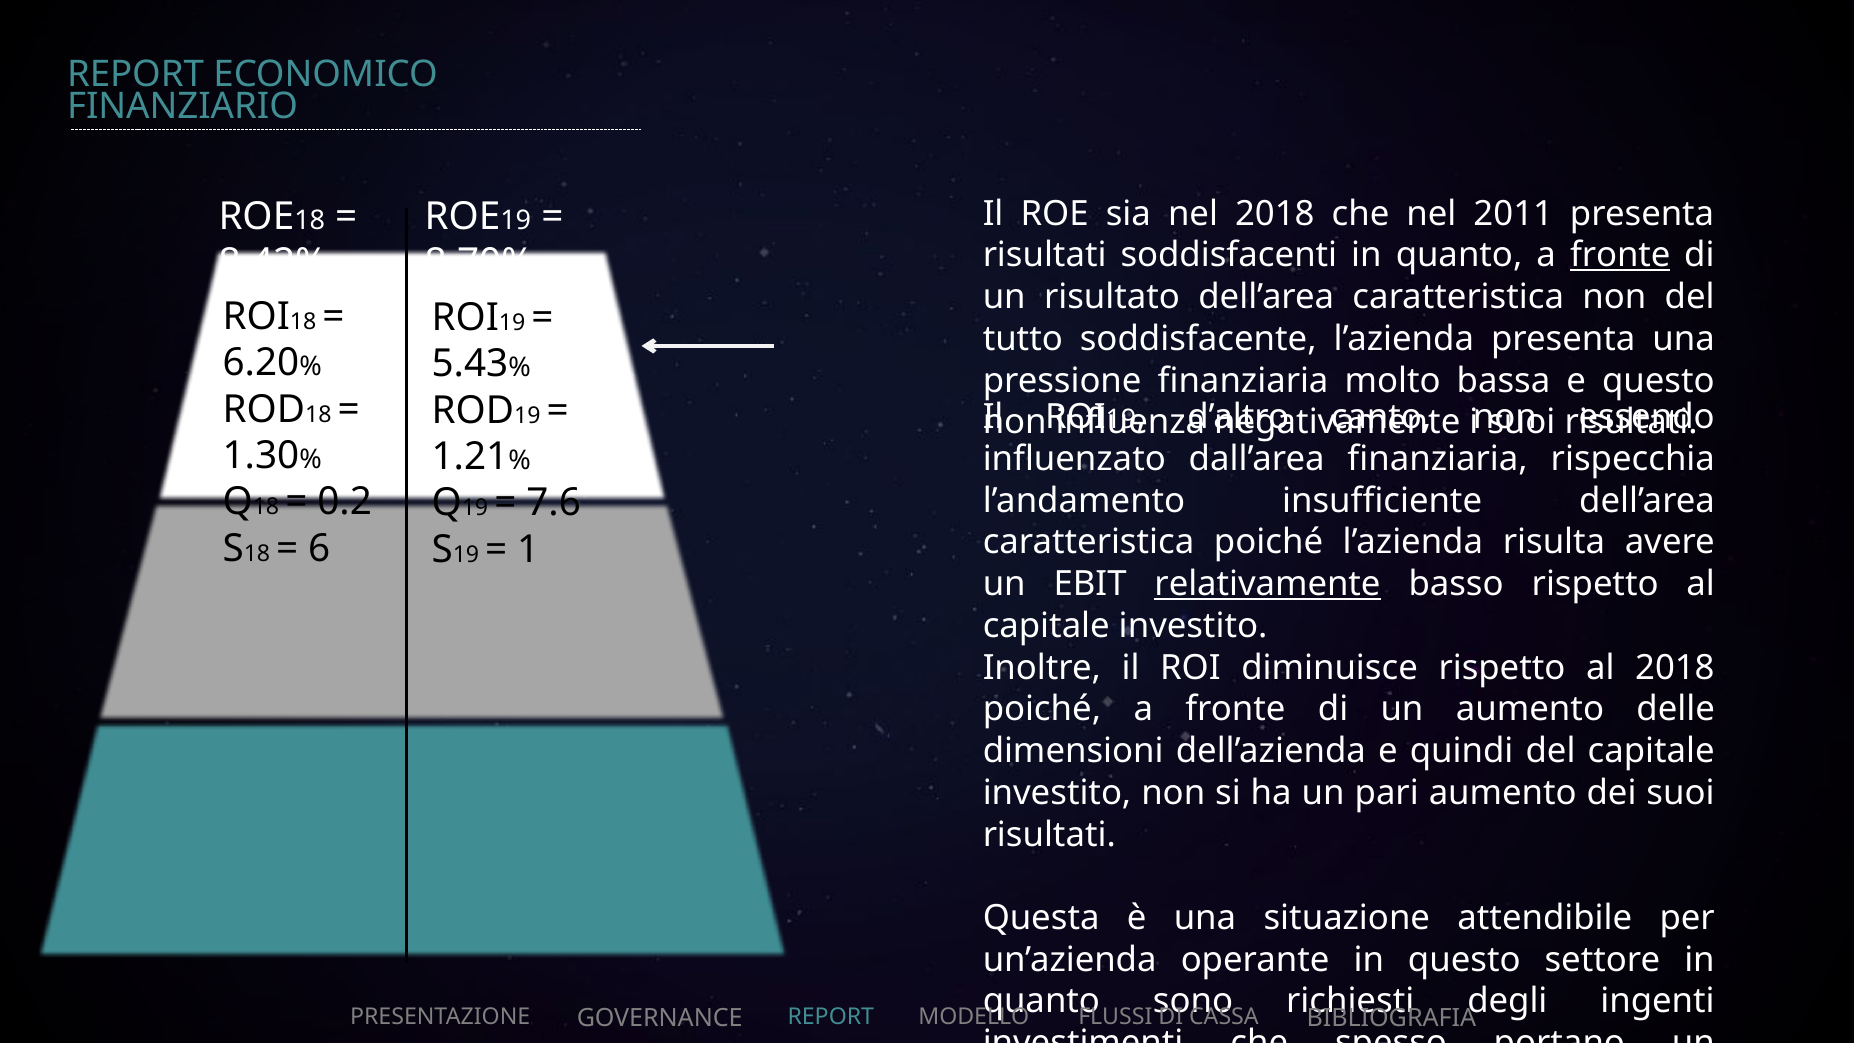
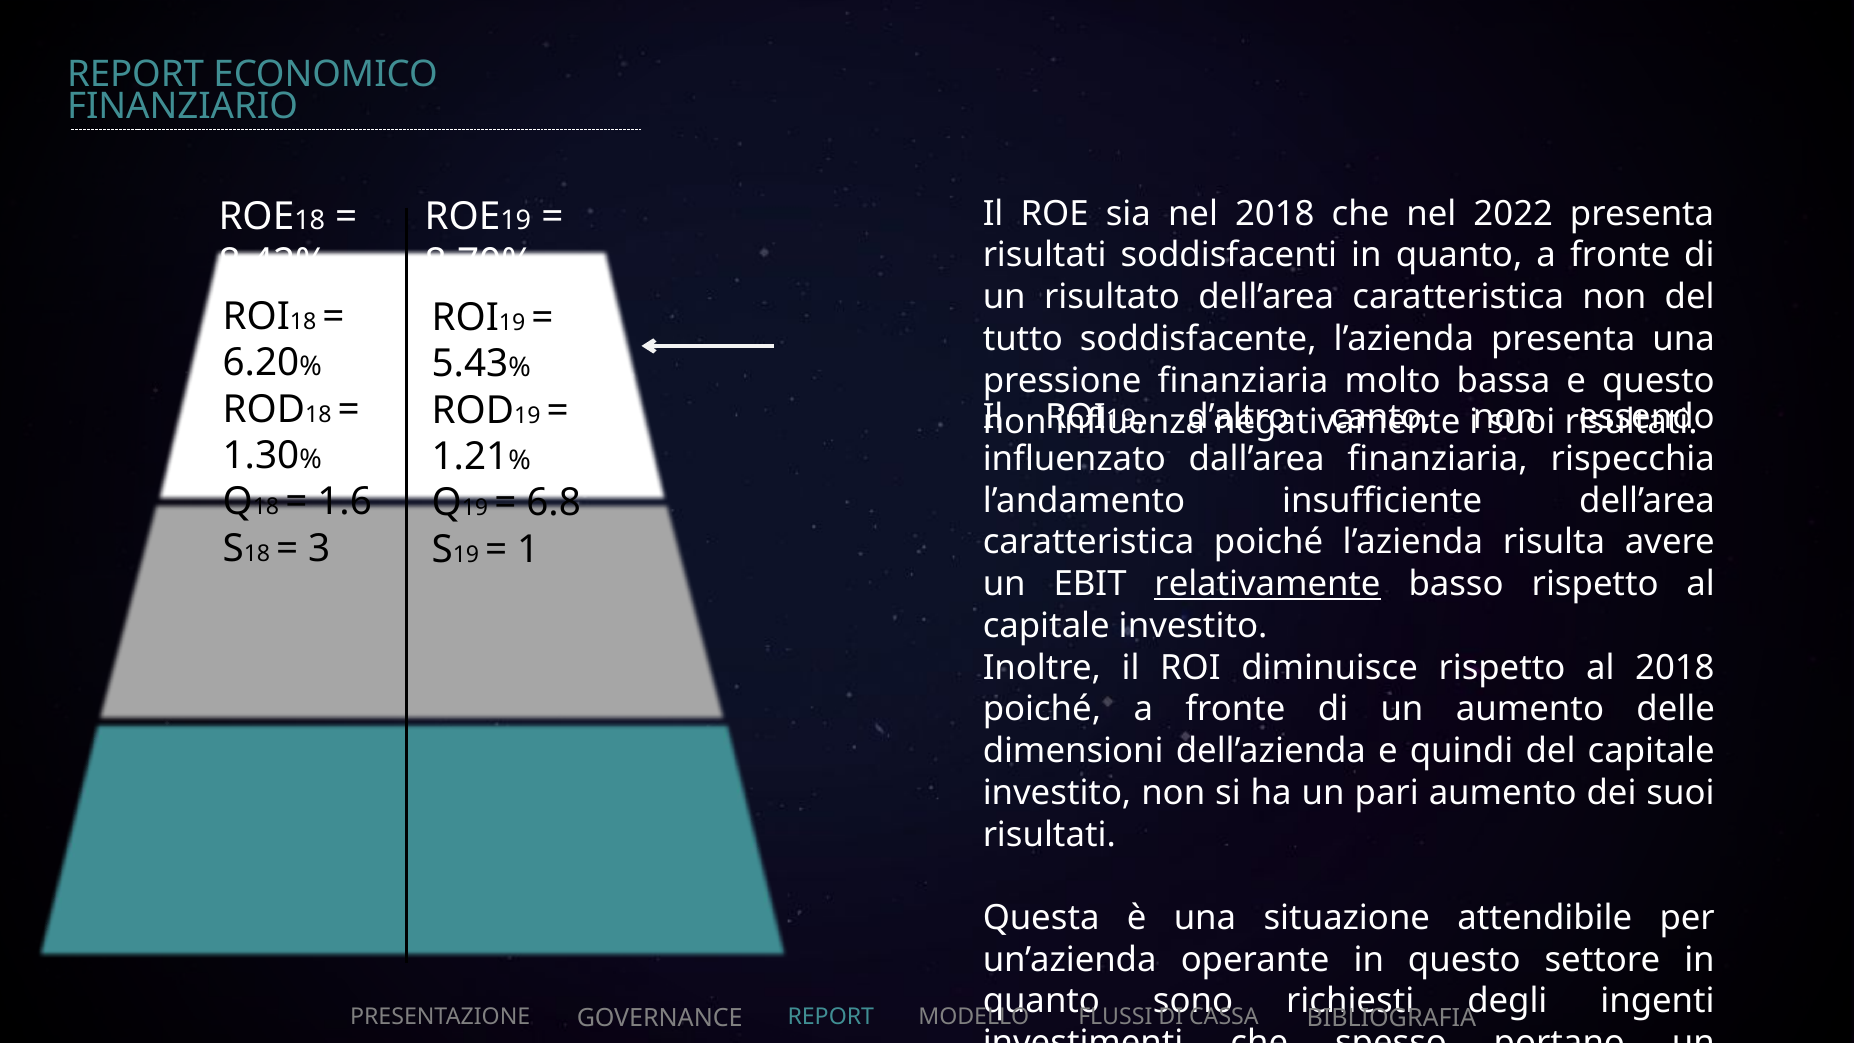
2011: 2011 -> 2022
fronte at (1620, 255) underline: present -> none
0.2: 0.2 -> 1.6
7.6: 7.6 -> 6.8
6: 6 -> 3
